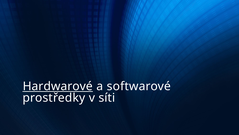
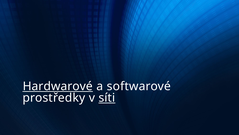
síti underline: none -> present
